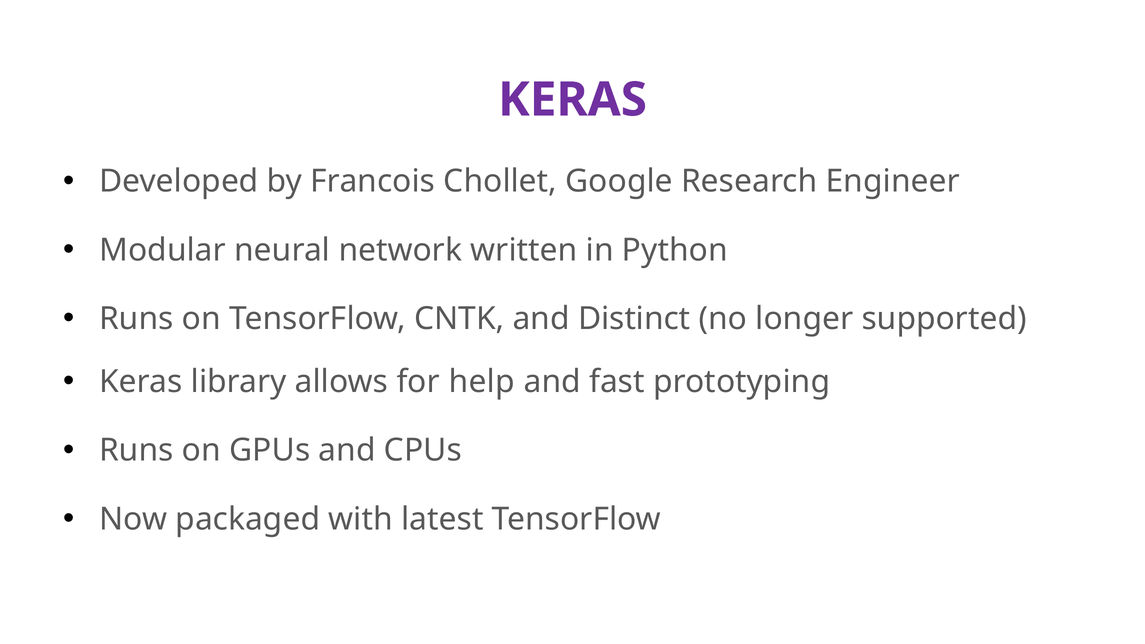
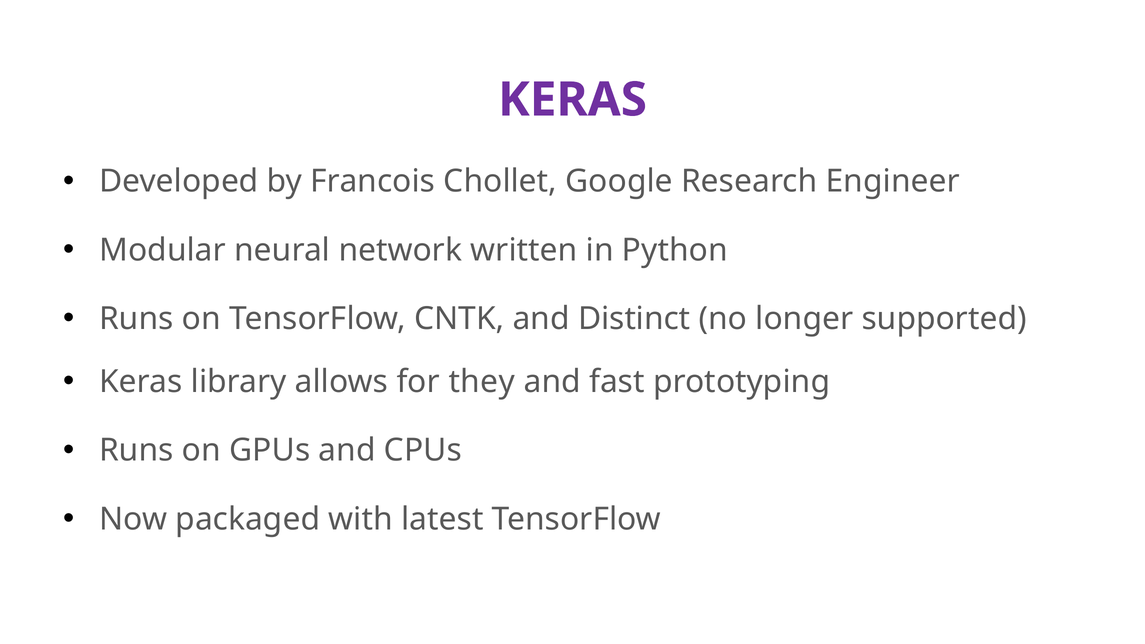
help: help -> they
